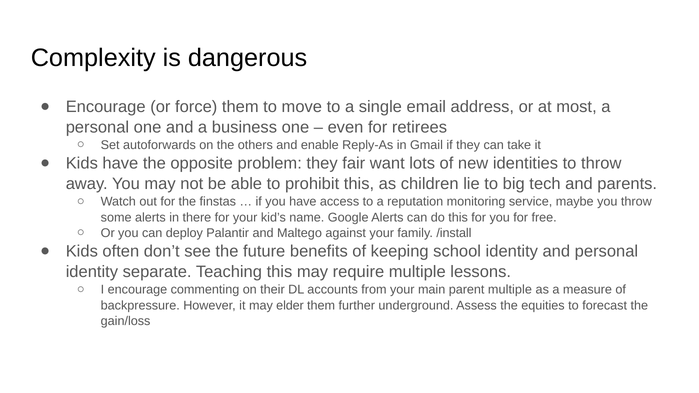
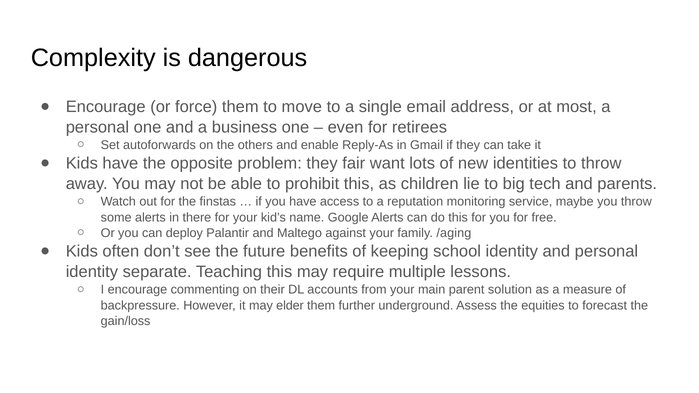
/install: /install -> /aging
parent multiple: multiple -> solution
